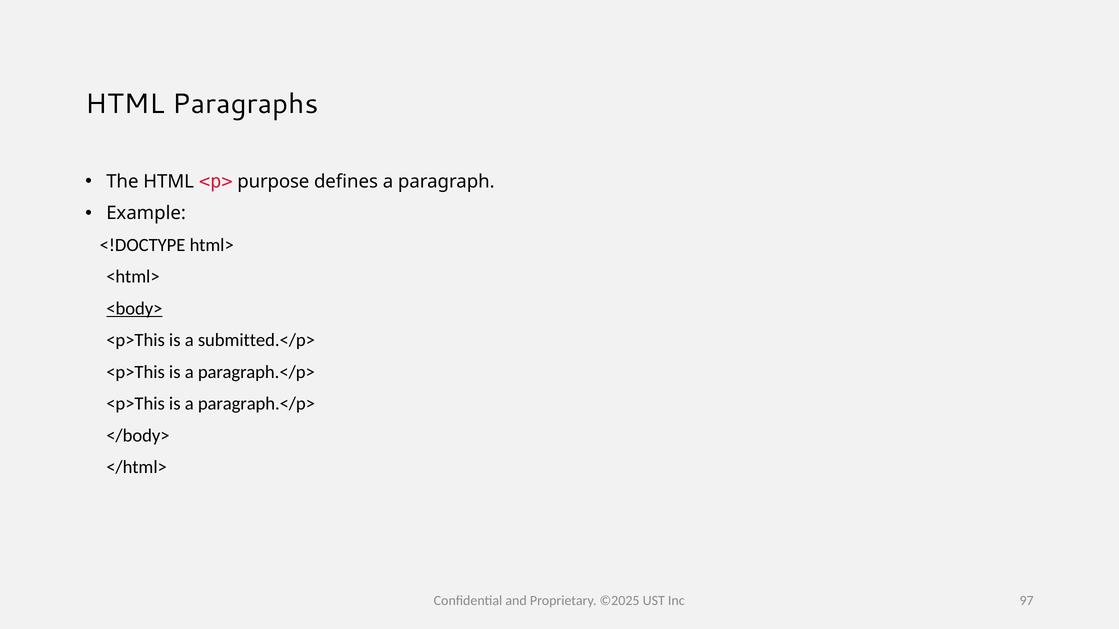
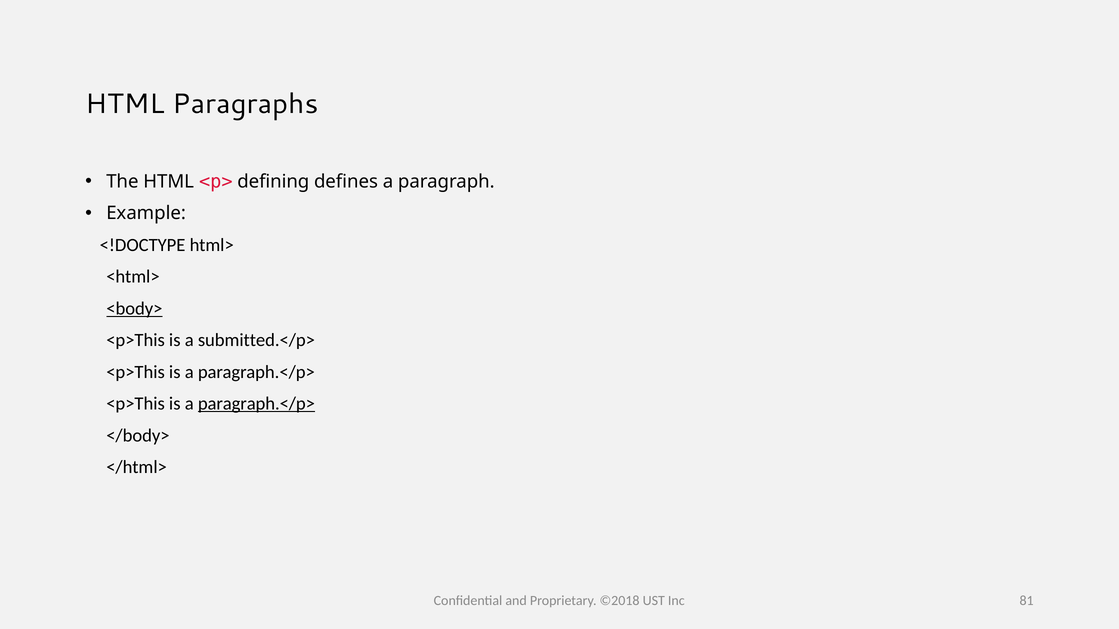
purpose: purpose -> defining
paragraph.</p> at (256, 404) underline: none -> present
©2025: ©2025 -> ©2018
97: 97 -> 81
